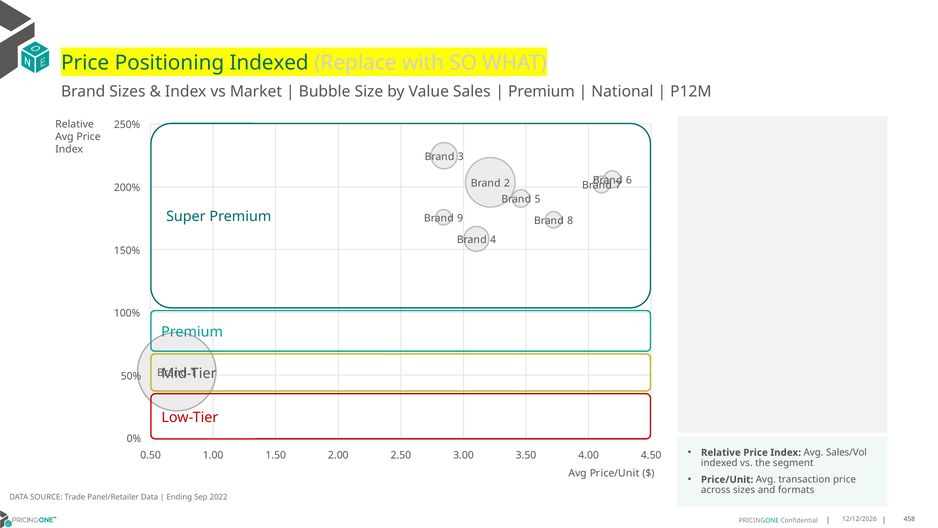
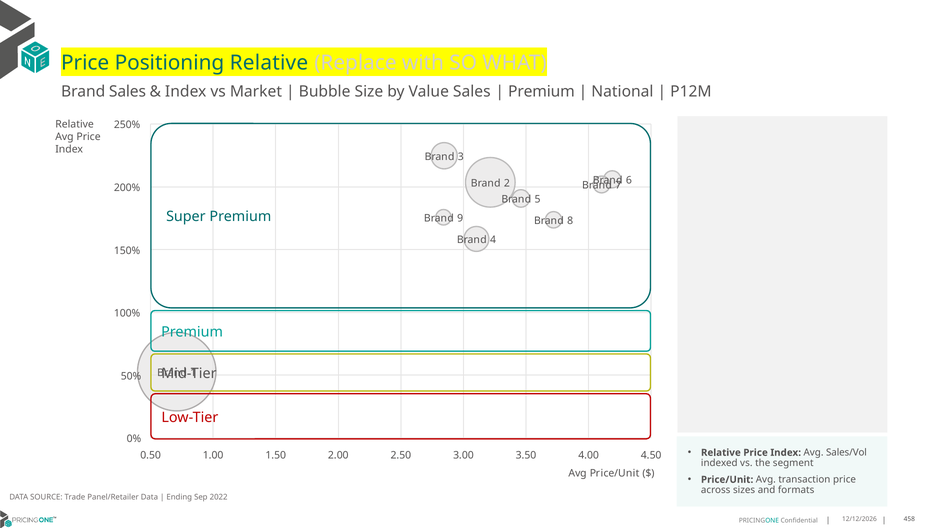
Positioning Indexed: Indexed -> Relative
Brand Sizes: Sizes -> Sales
